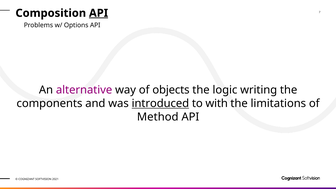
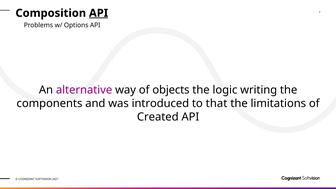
introduced underline: present -> none
with: with -> that
Method: Method -> Created
